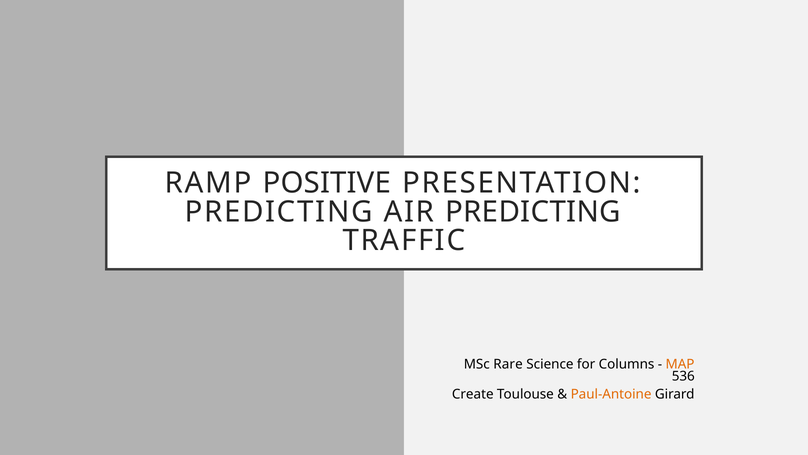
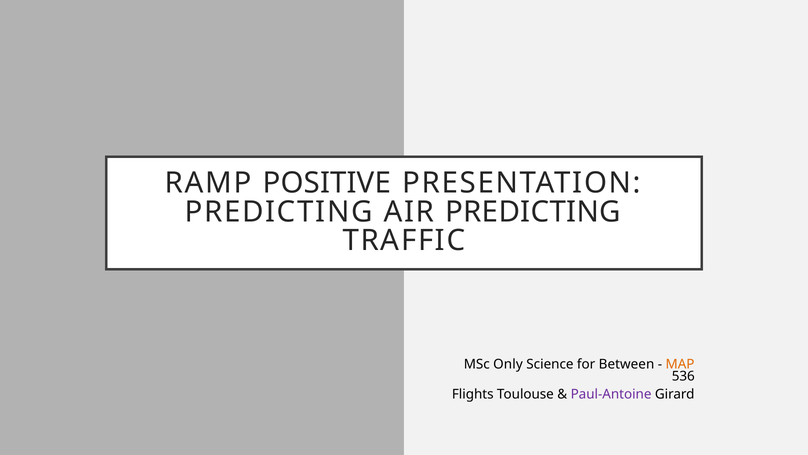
Rare: Rare -> Only
Columns: Columns -> Between
Create: Create -> Flights
Paul-Antoine colour: orange -> purple
